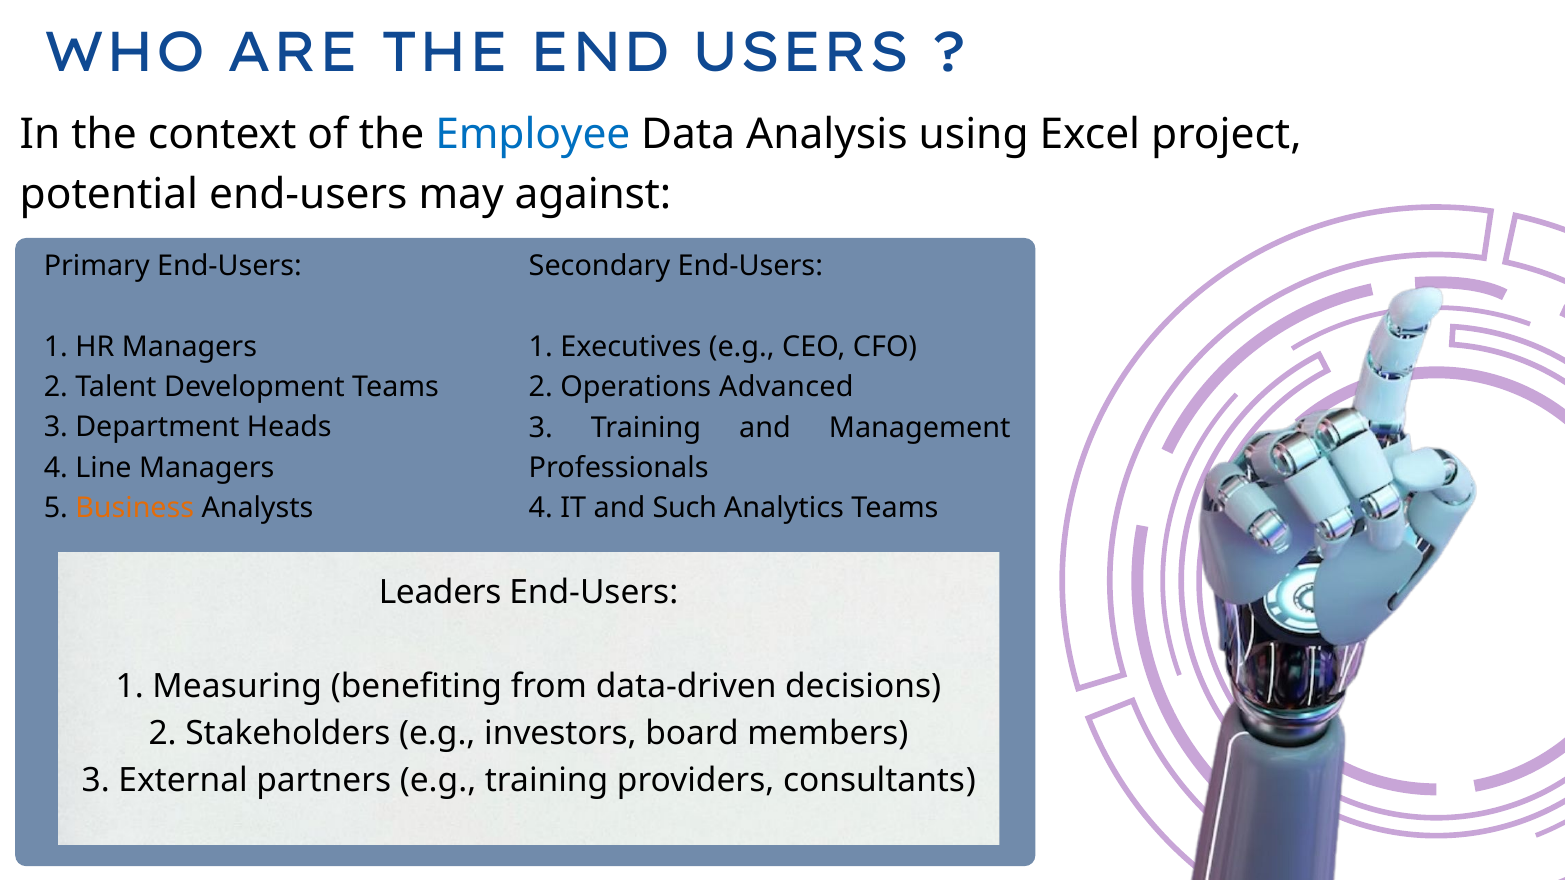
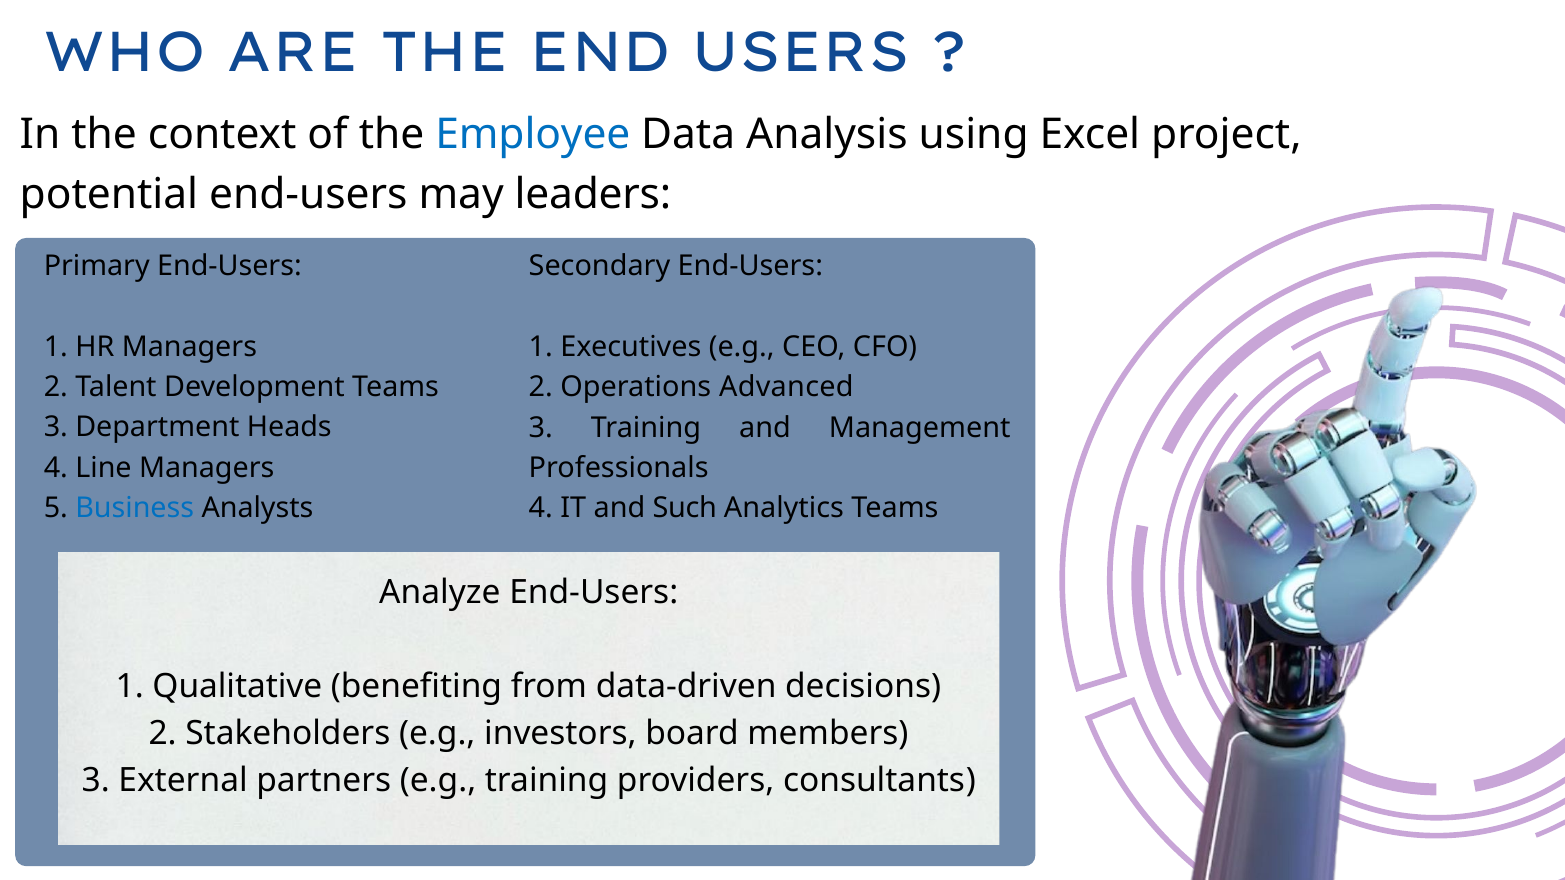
against: against -> leaders
Business colour: orange -> blue
Leaders: Leaders -> Analyze
Measuring: Measuring -> Qualitative
